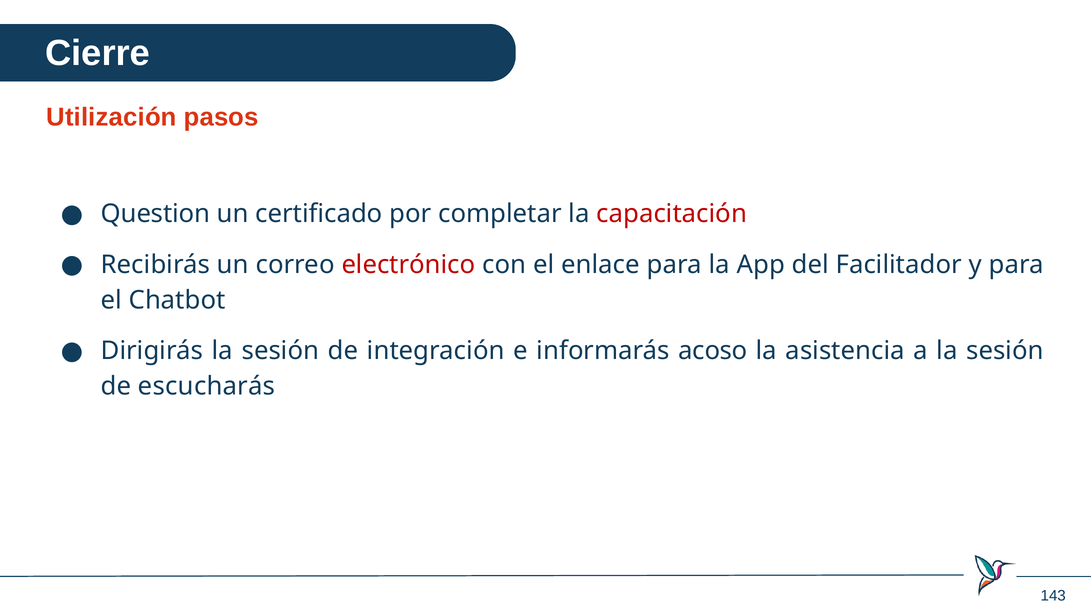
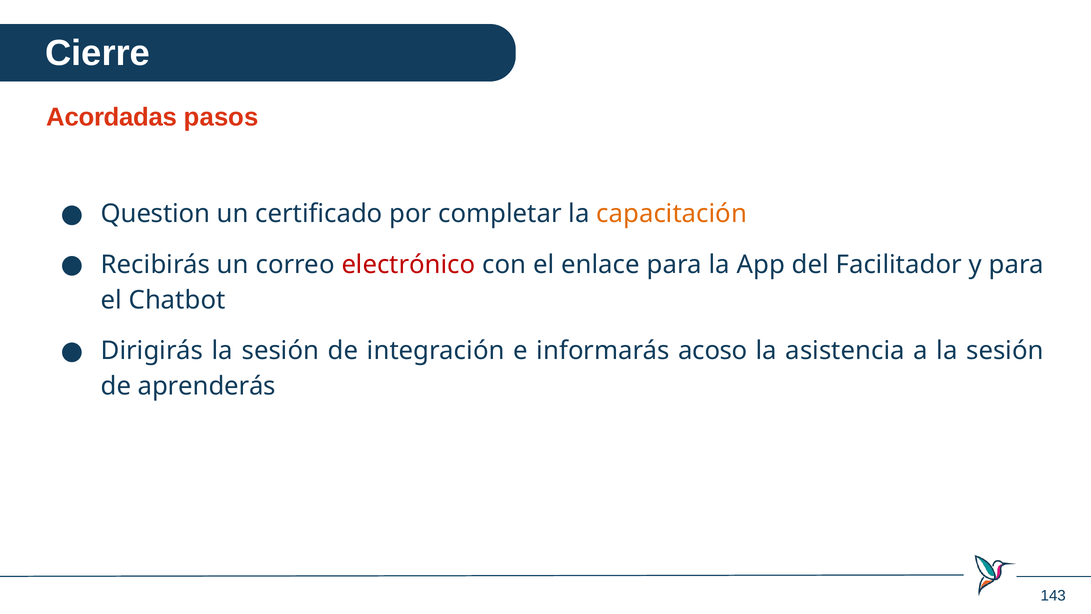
Utilización: Utilización -> Acordadas
capacitación colour: red -> orange
escucharás: escucharás -> aprenderás
